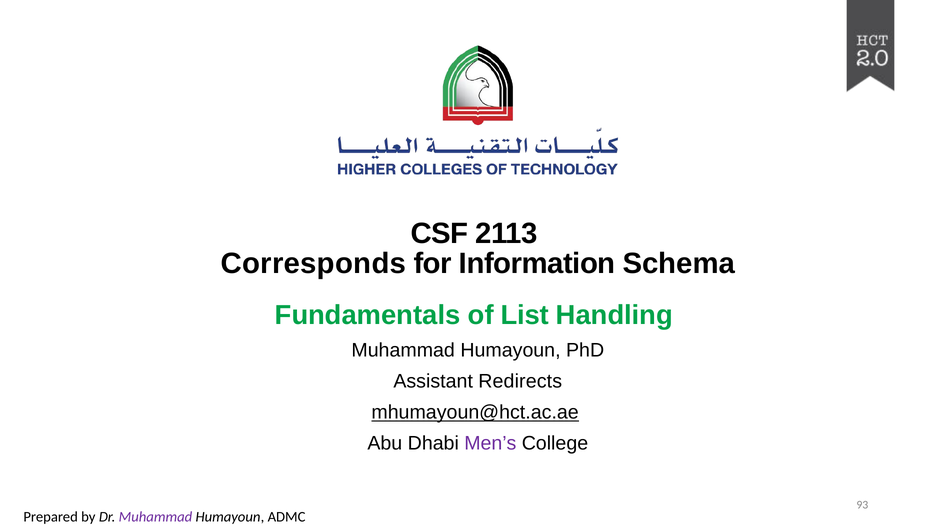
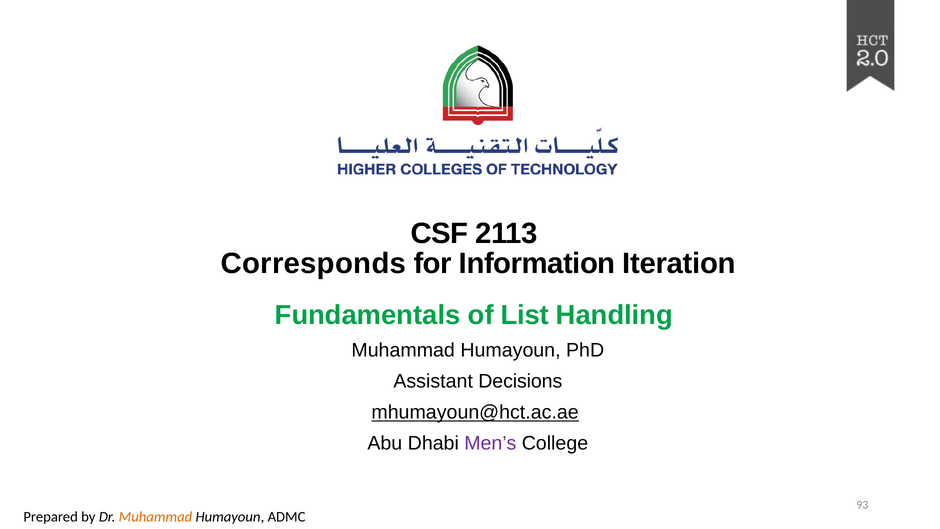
Schema: Schema -> Iteration
Redirects: Redirects -> Decisions
Muhammad at (155, 517) colour: purple -> orange
